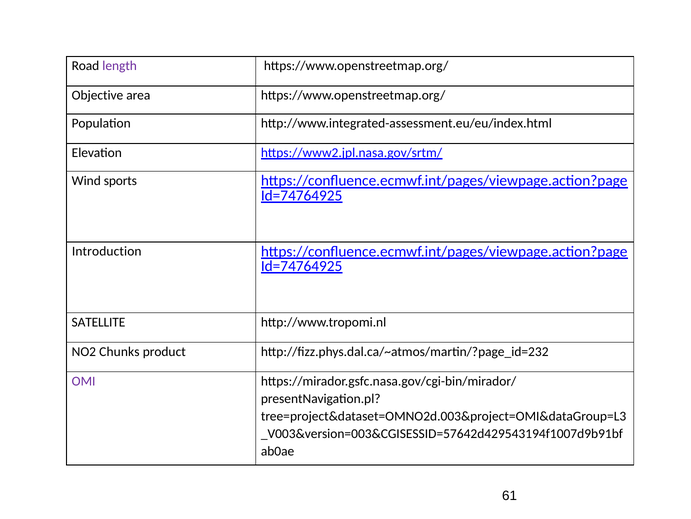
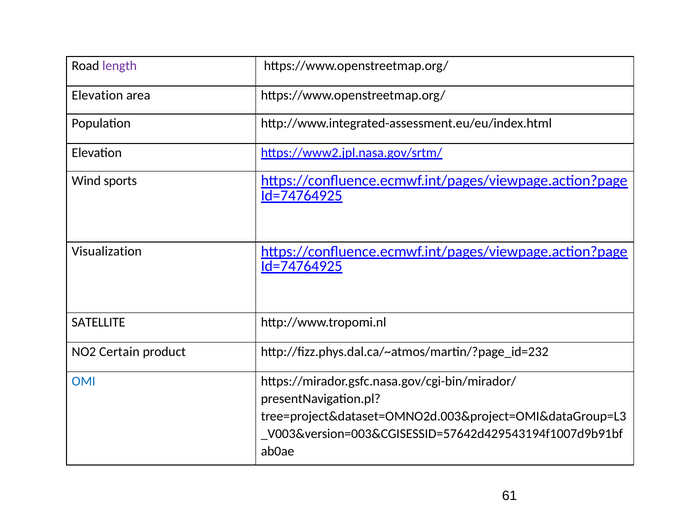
Objective at (98, 95): Objective -> Elevation
Introduction: Introduction -> Visualization
Chunks: Chunks -> Certain
OMI colour: purple -> blue
